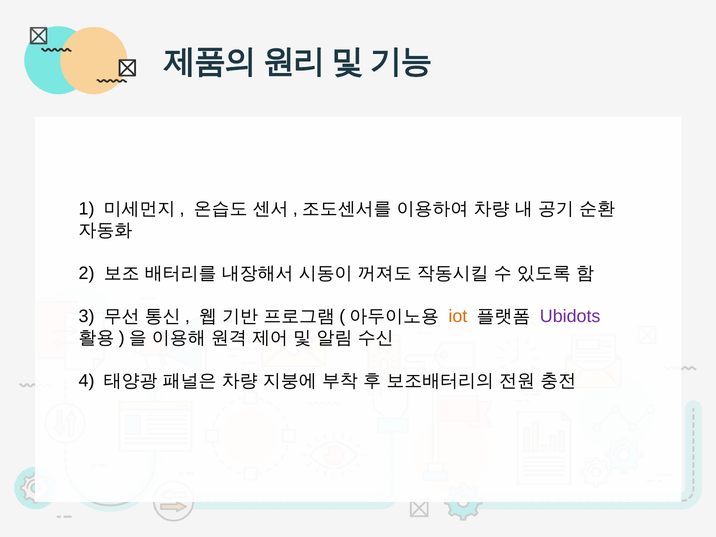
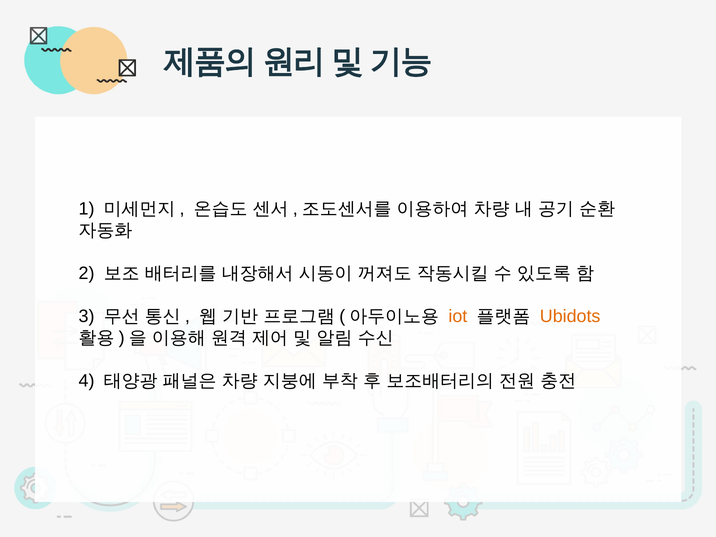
Ubidots colour: purple -> orange
